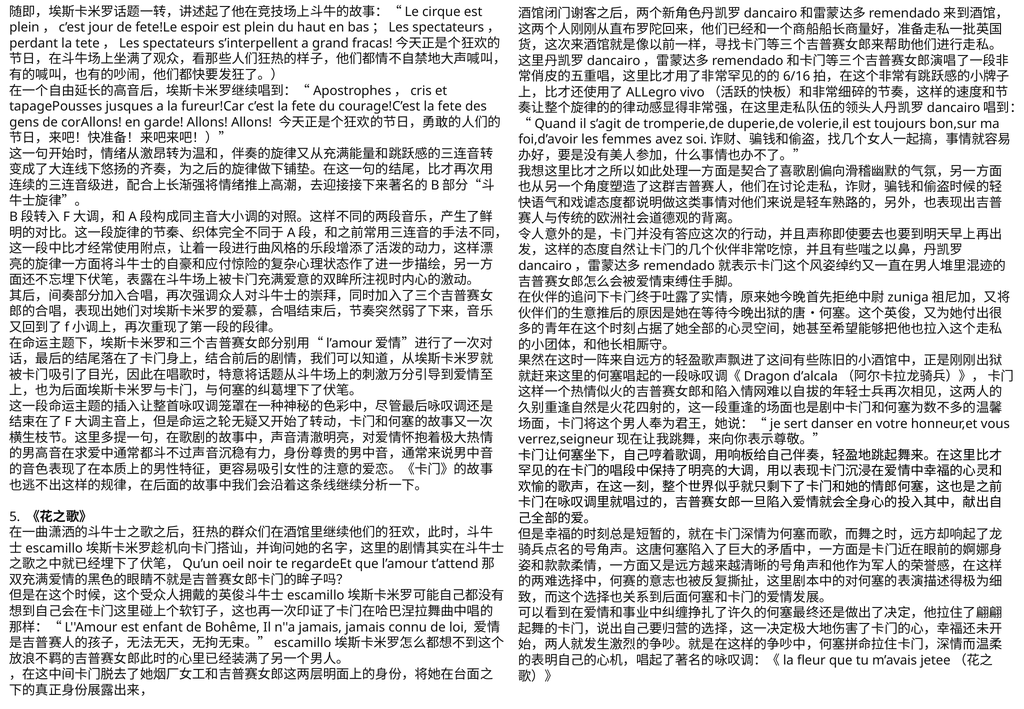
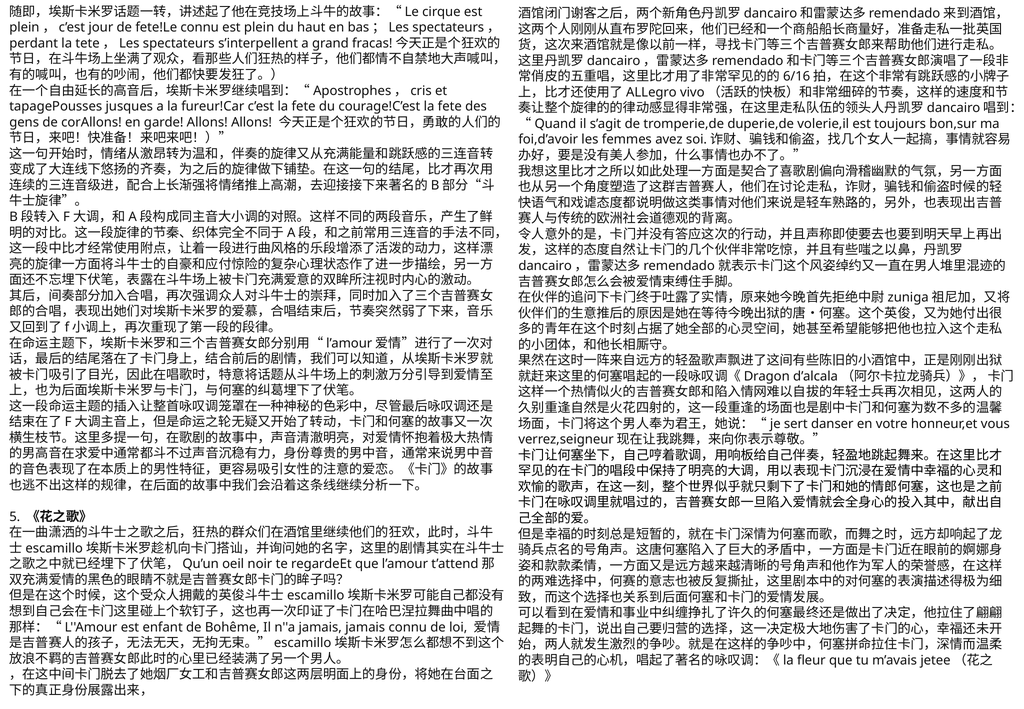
fete!Le espoir: espoir -> connu
